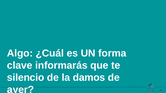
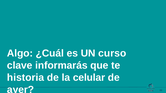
forma: forma -> curso
silencio: silencio -> historia
damos: damos -> celular
